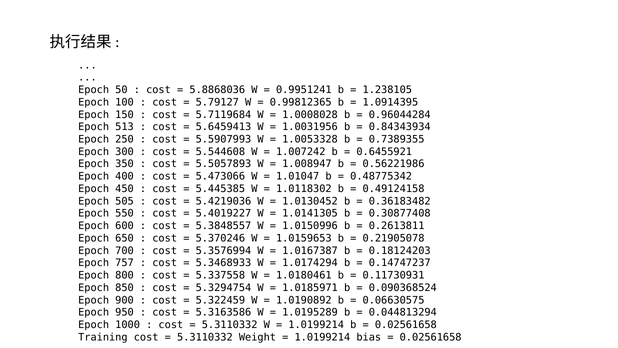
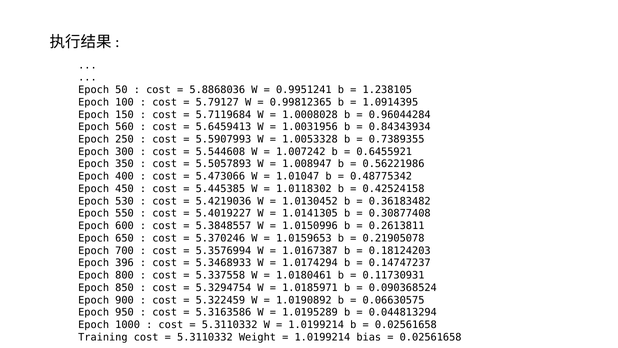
513: 513 -> 560
0.49124158: 0.49124158 -> 0.42524158
505: 505 -> 530
757: 757 -> 396
